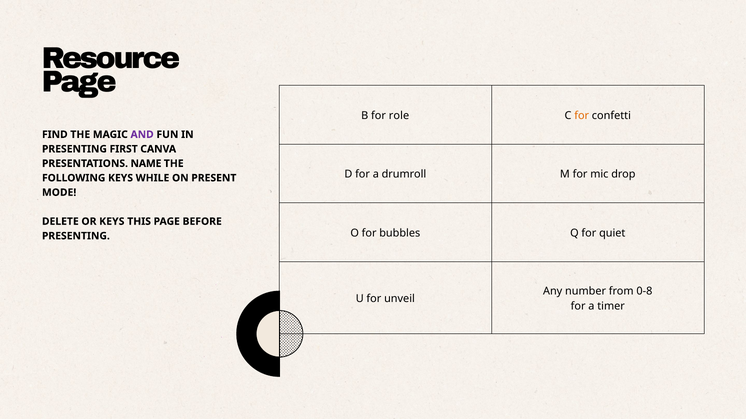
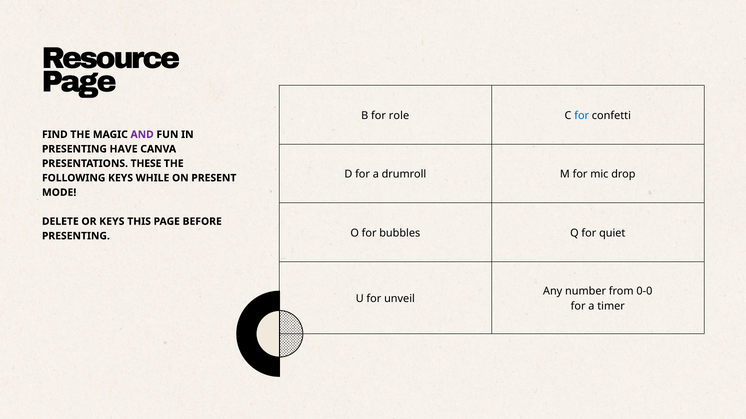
for at (582, 116) colour: orange -> blue
FIRST: FIRST -> HAVE
NAME: NAME -> THESE
0-8: 0-8 -> 0-0
